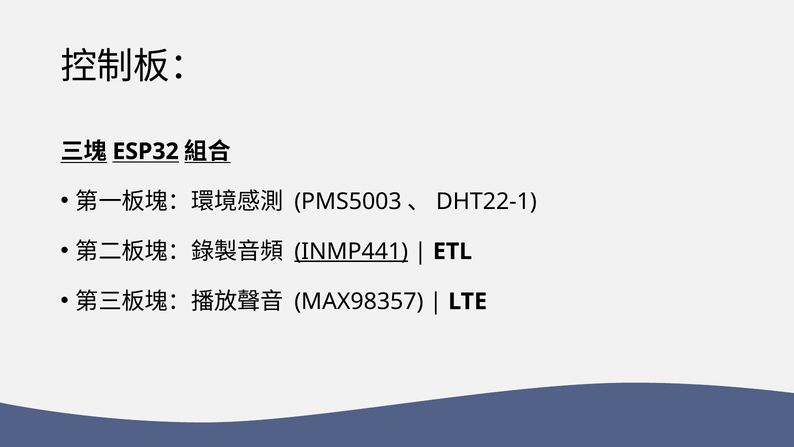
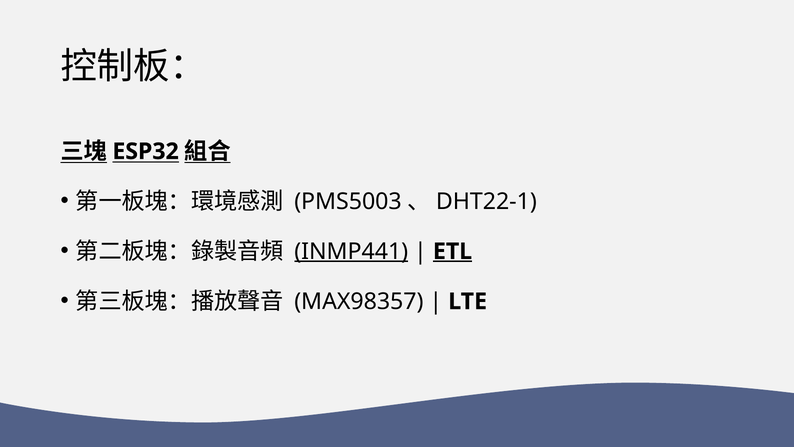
ETL underline: none -> present
